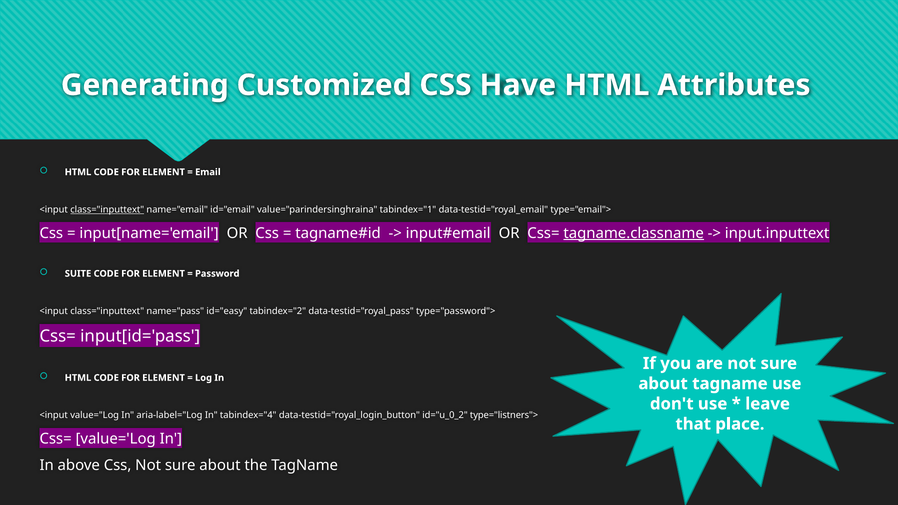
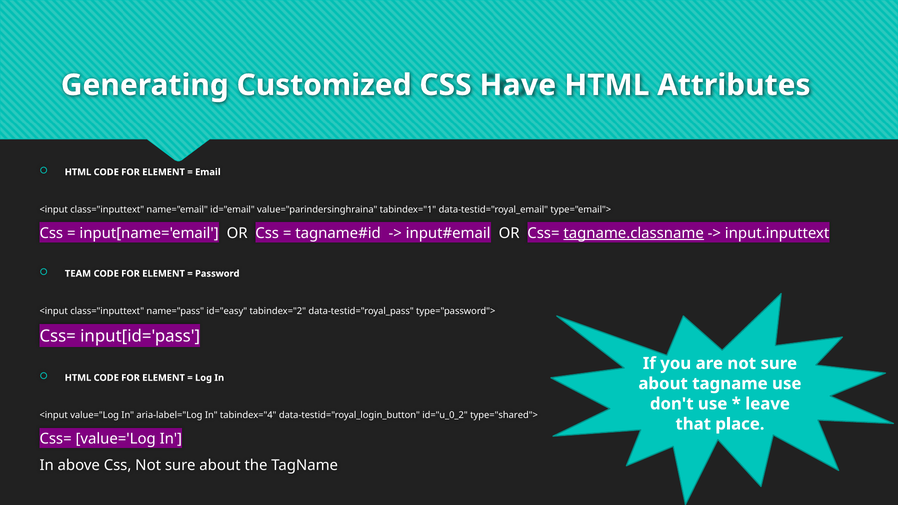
class="inputtext at (107, 210) underline: present -> none
SUITE: SUITE -> TEAM
type="listners">: type="listners"> -> type="shared">
